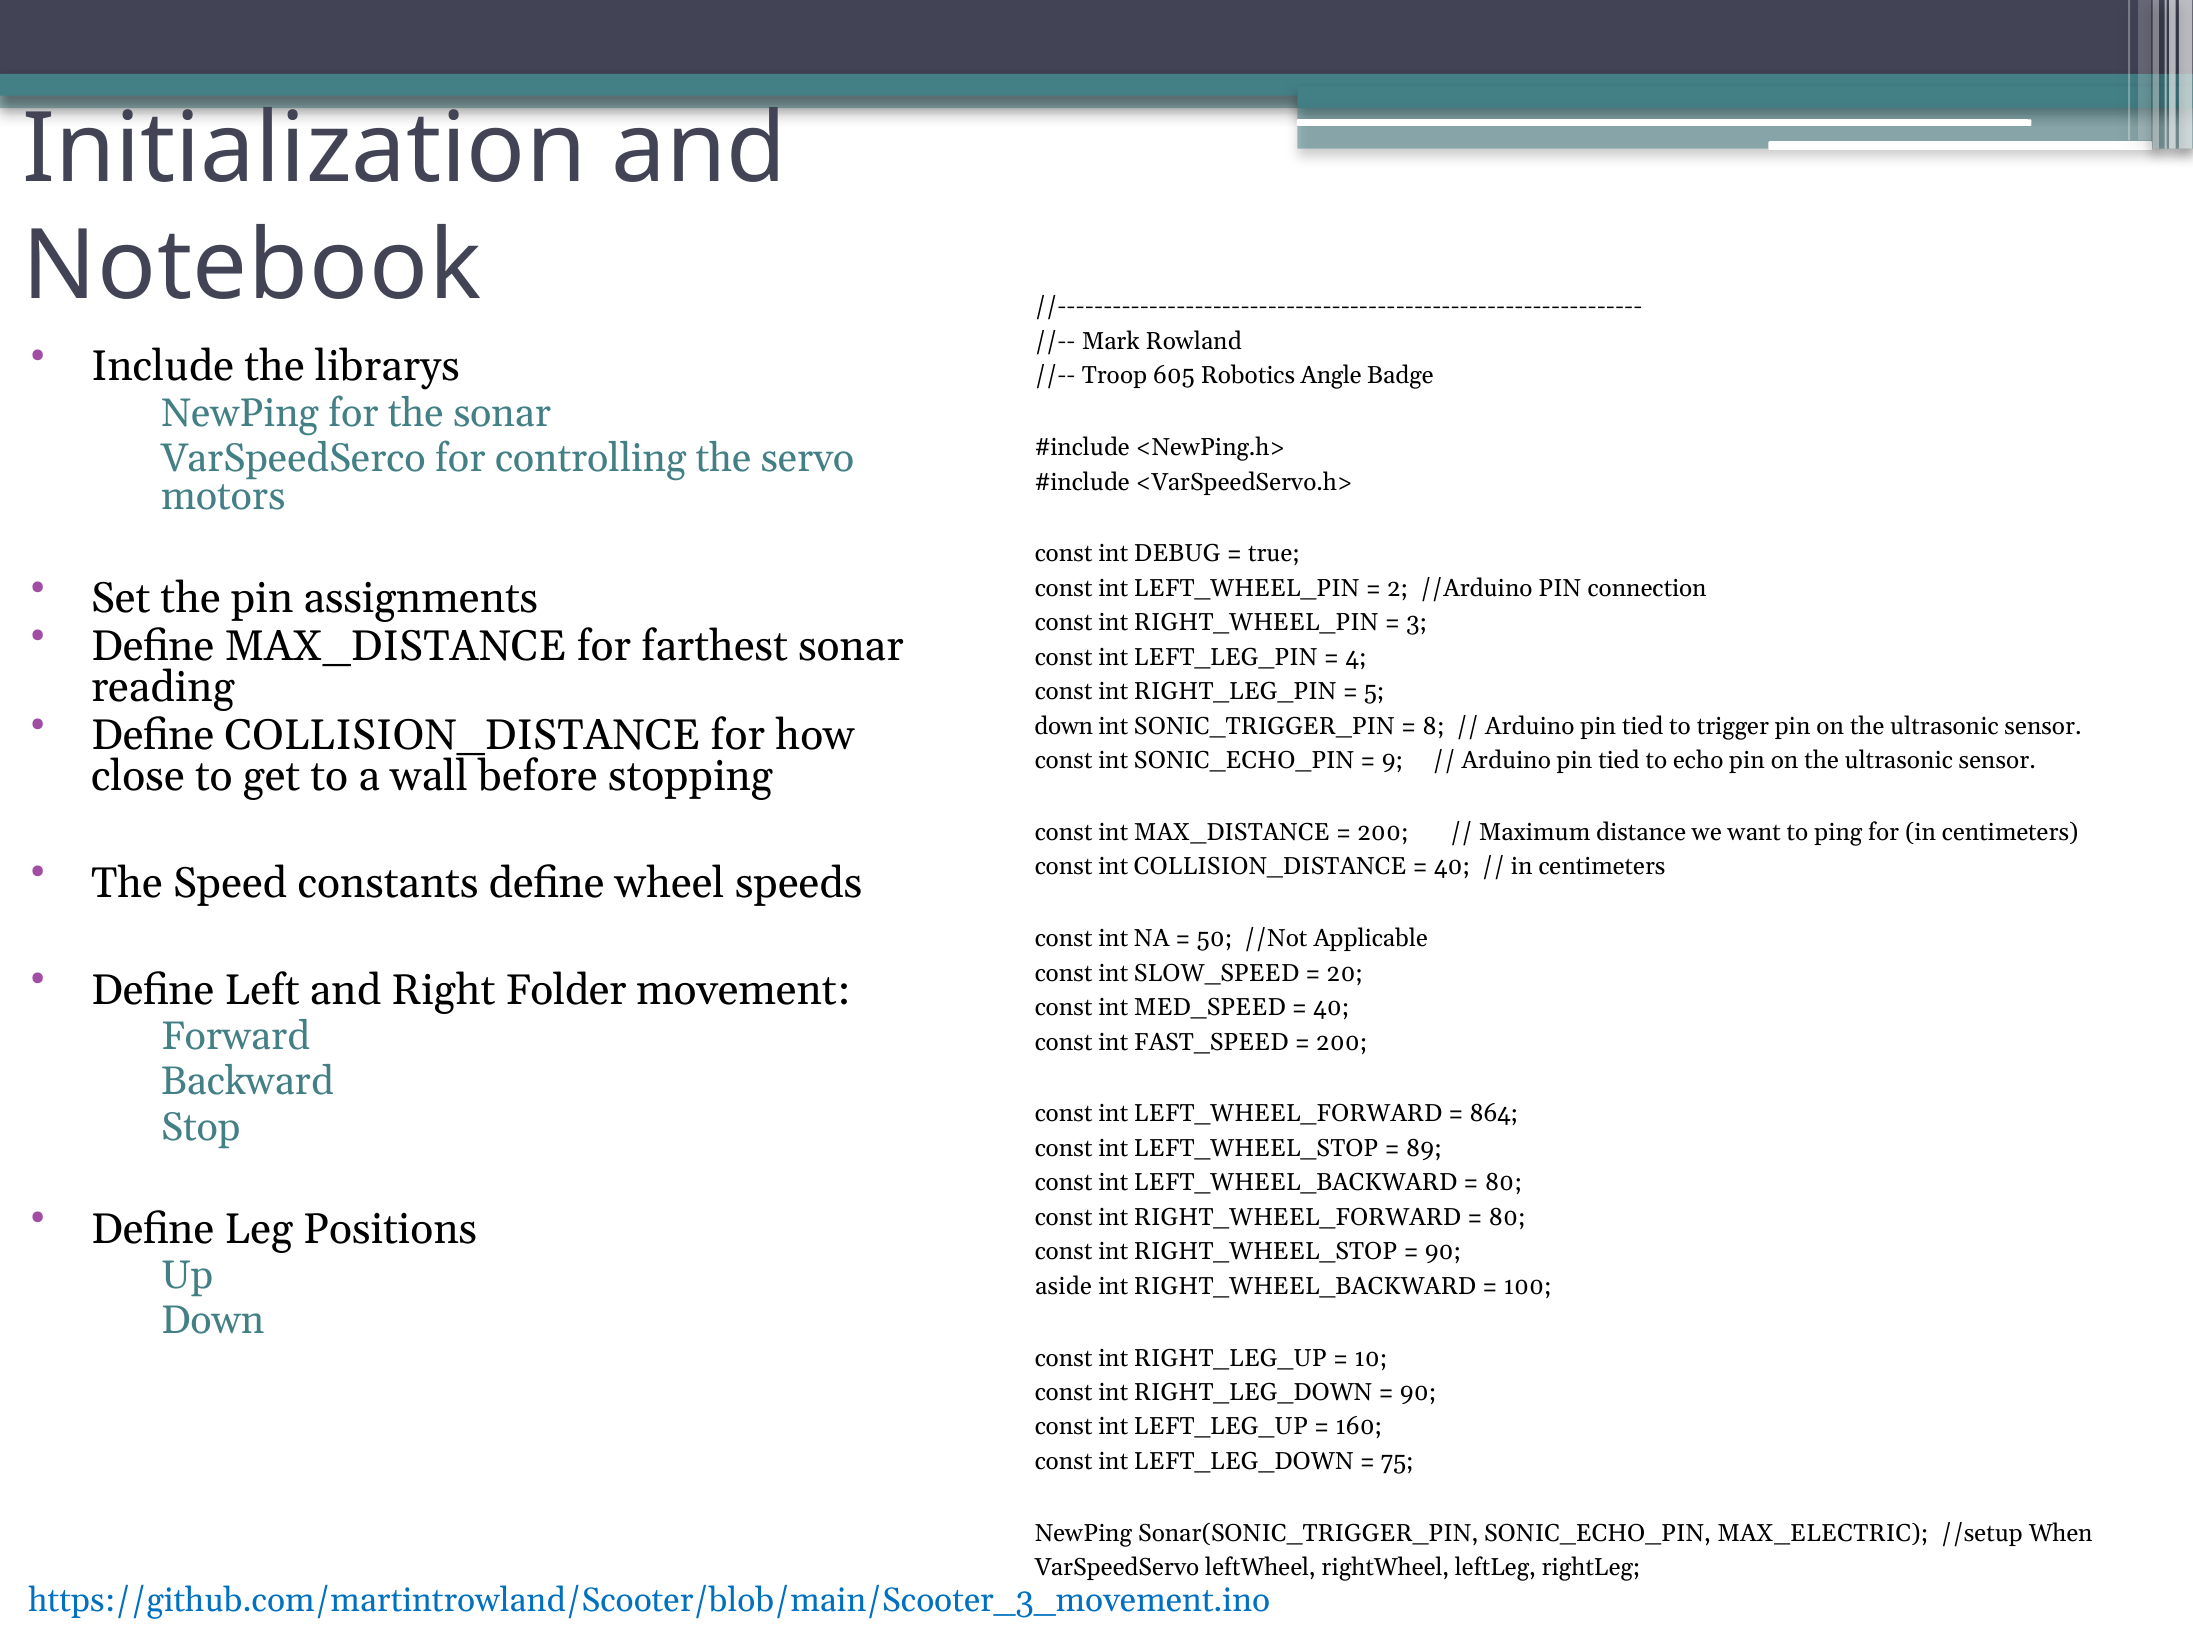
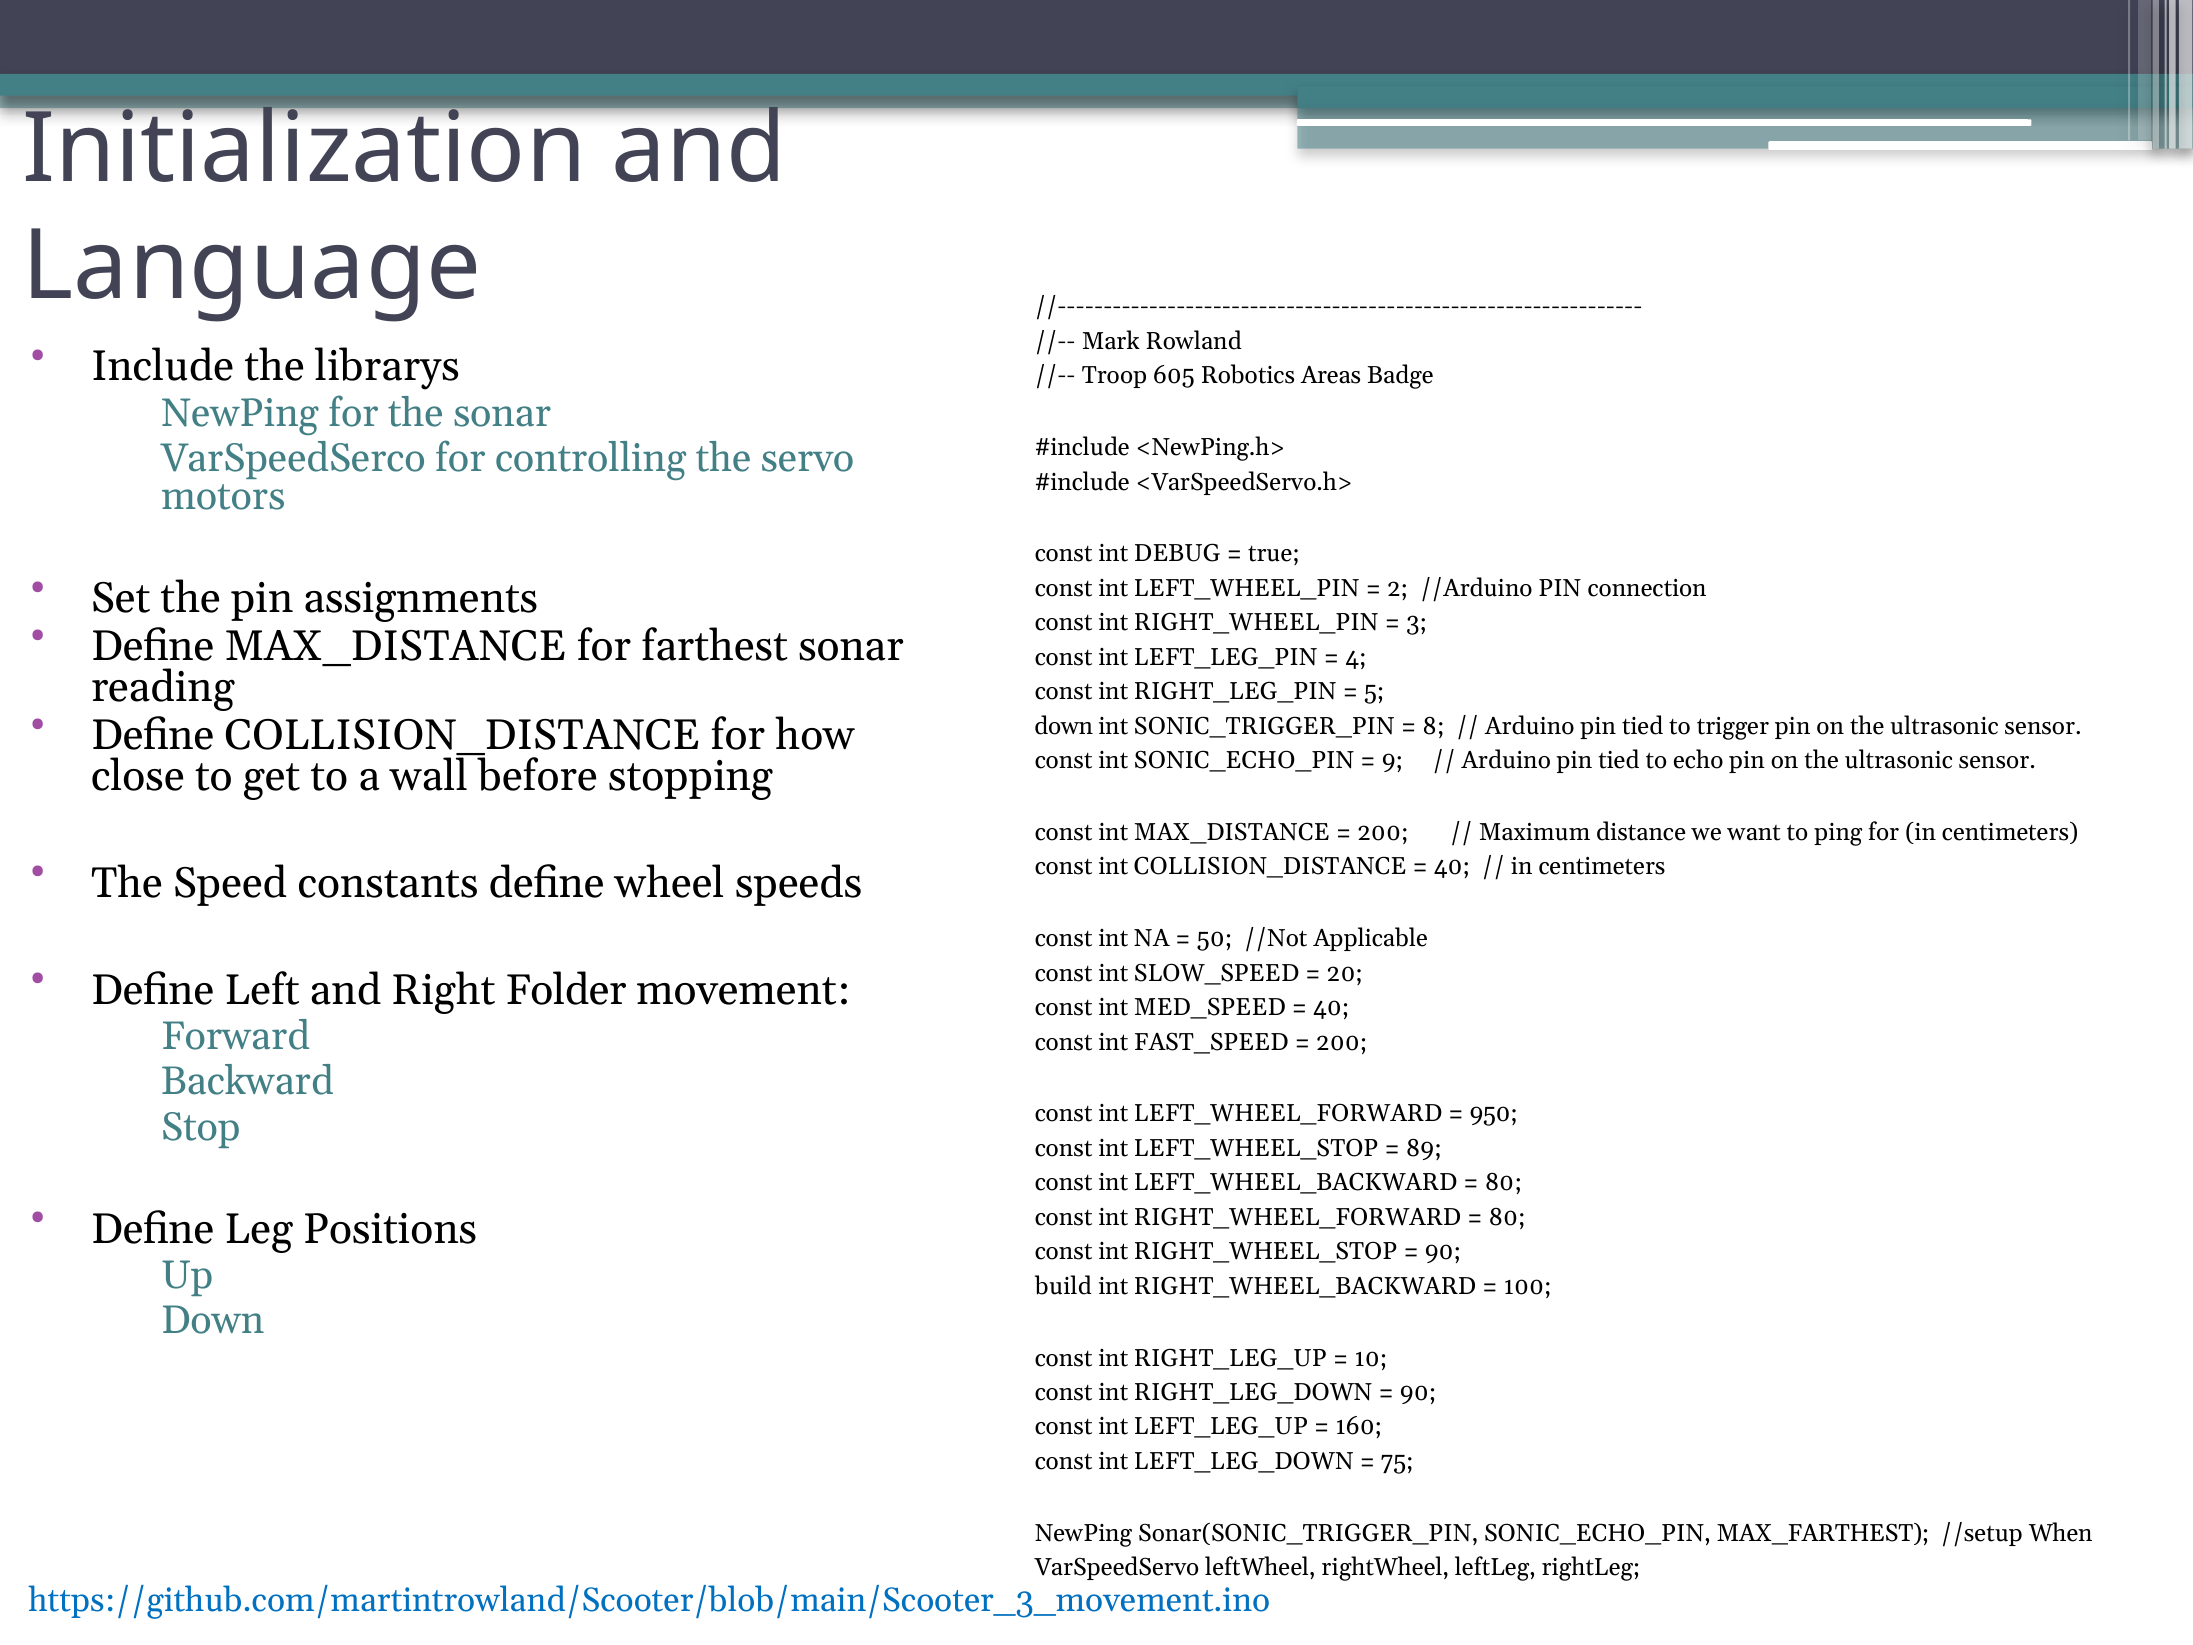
Notebook: Notebook -> Language
Angle: Angle -> Areas
864: 864 -> 950
aside: aside -> build
MAX_ELECTRIC: MAX_ELECTRIC -> MAX_FARTHEST
